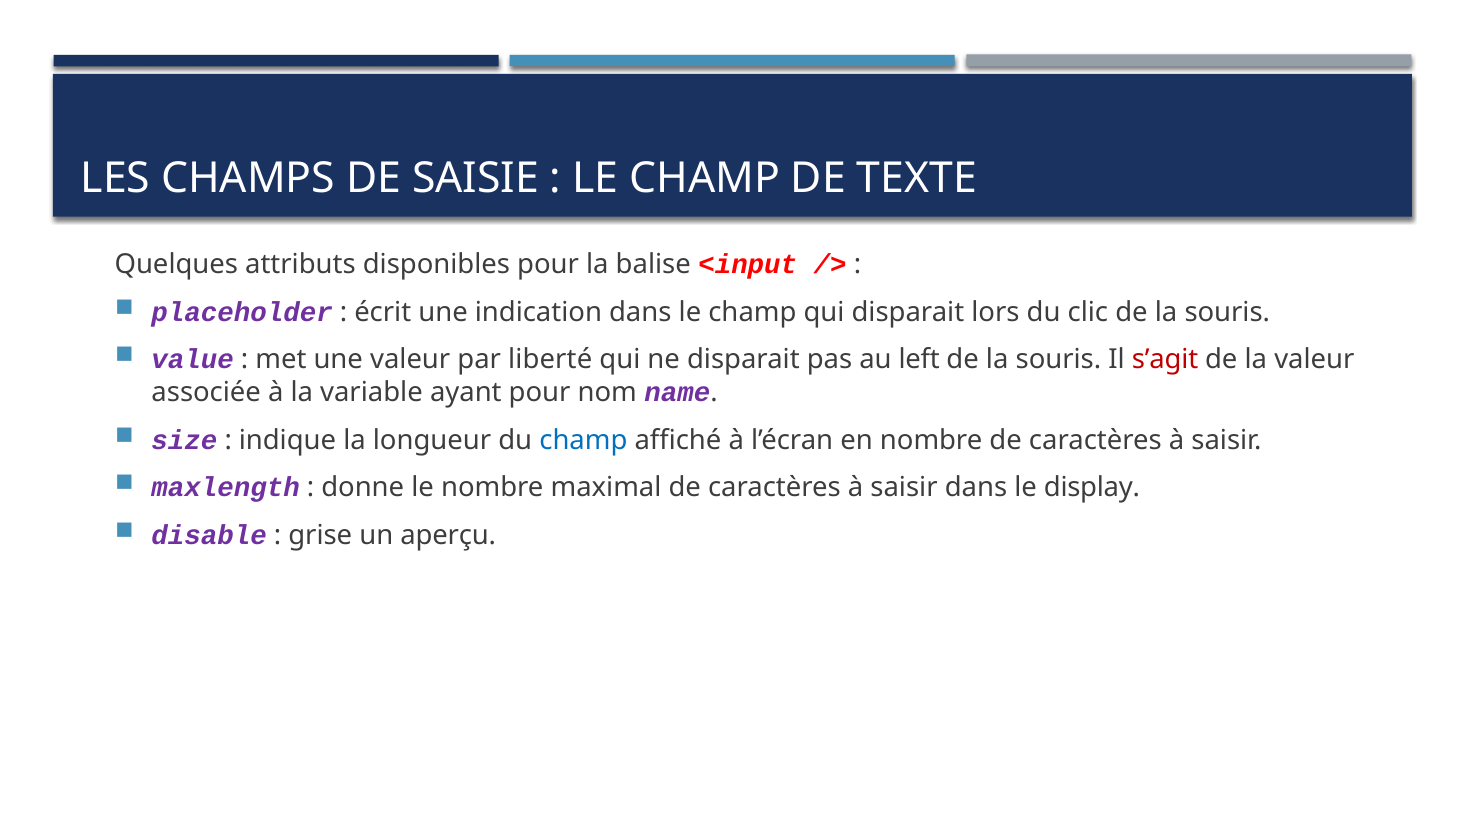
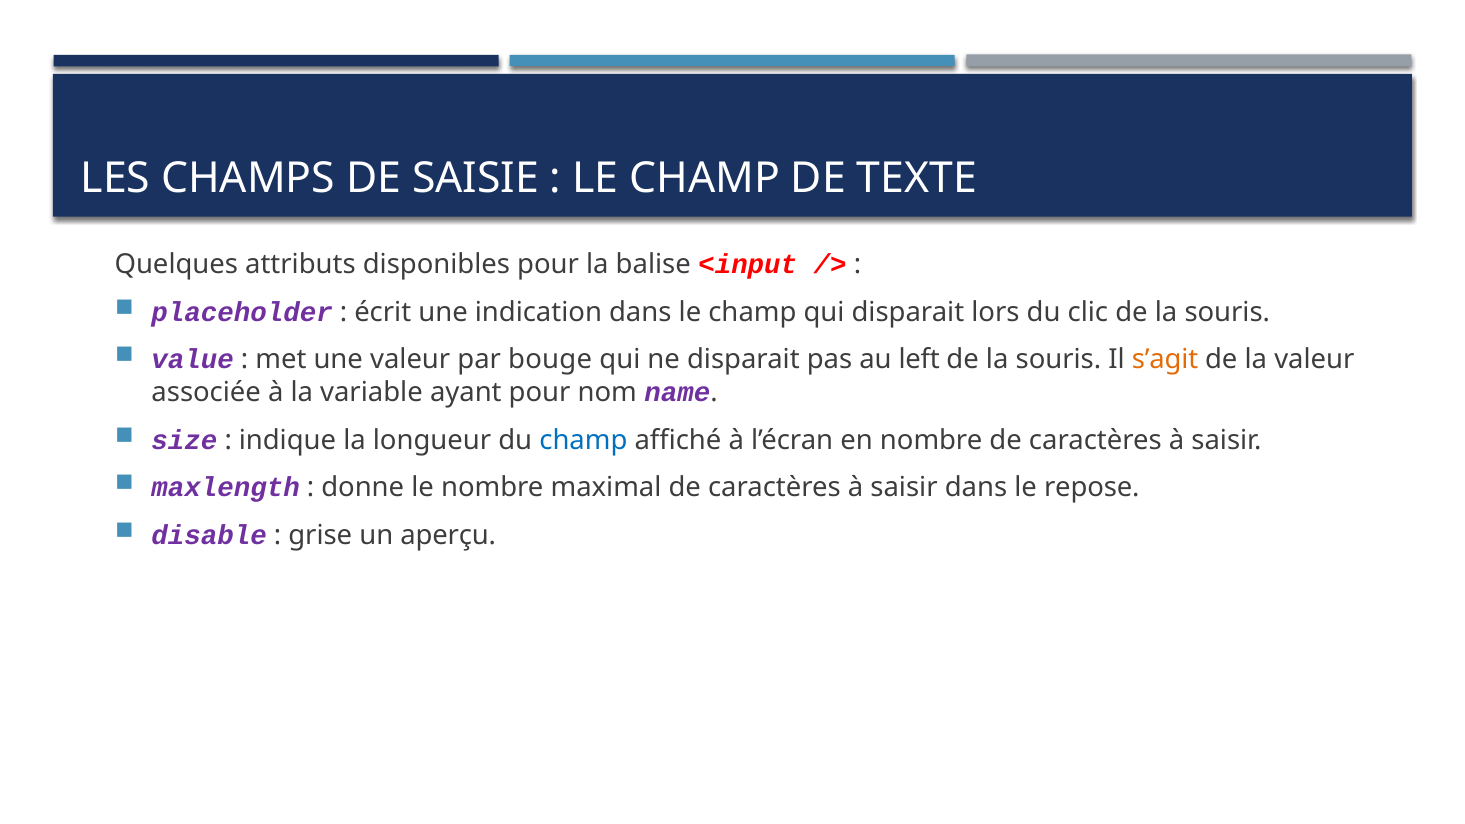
liberté: liberté -> bouge
s’agit colour: red -> orange
display: display -> repose
